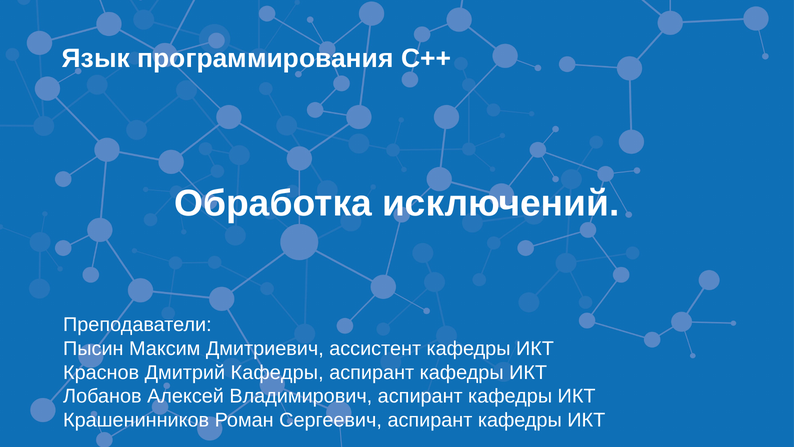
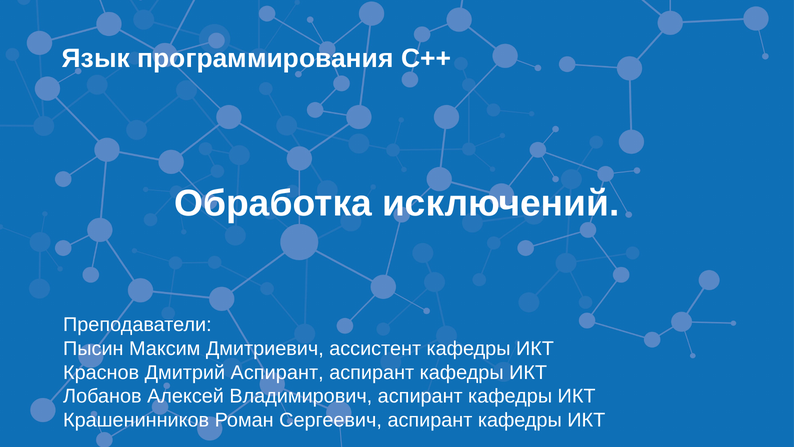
Дмитрий Кафедры: Кафедры -> Аспирант
